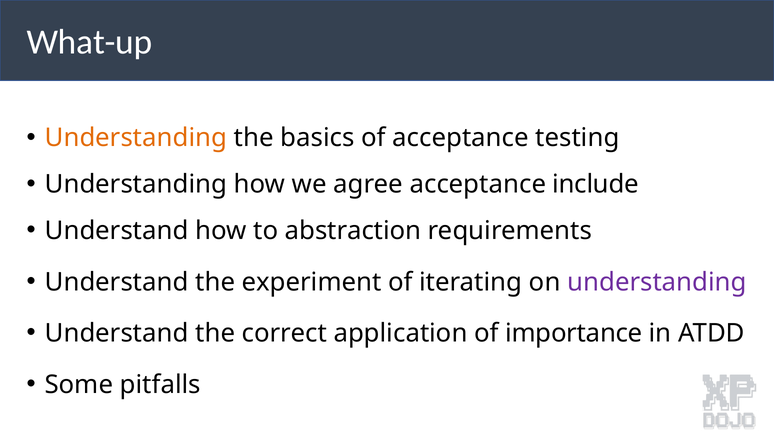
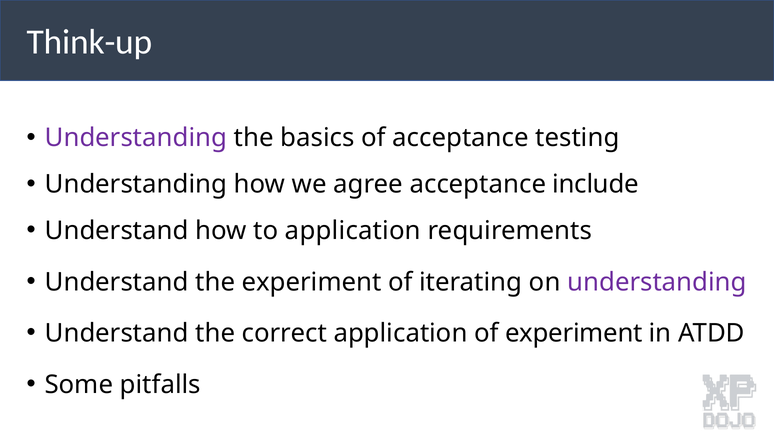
What-up: What-up -> Think-up
Understanding at (136, 138) colour: orange -> purple
to abstraction: abstraction -> application
of importance: importance -> experiment
